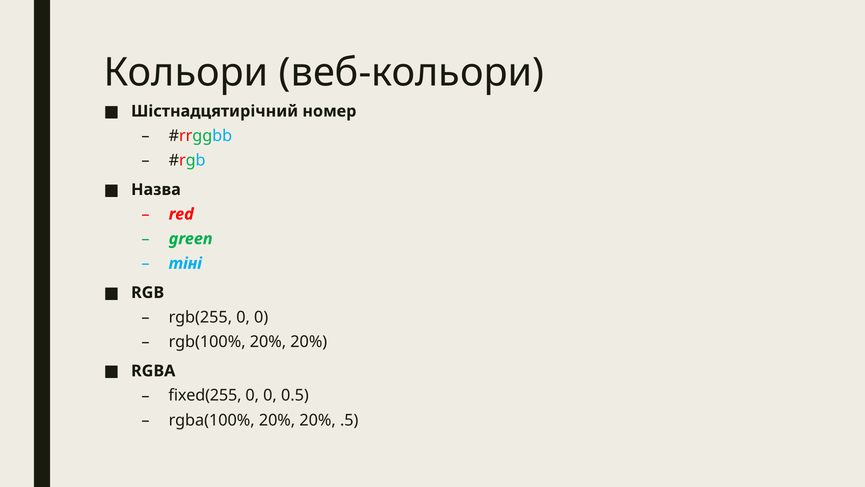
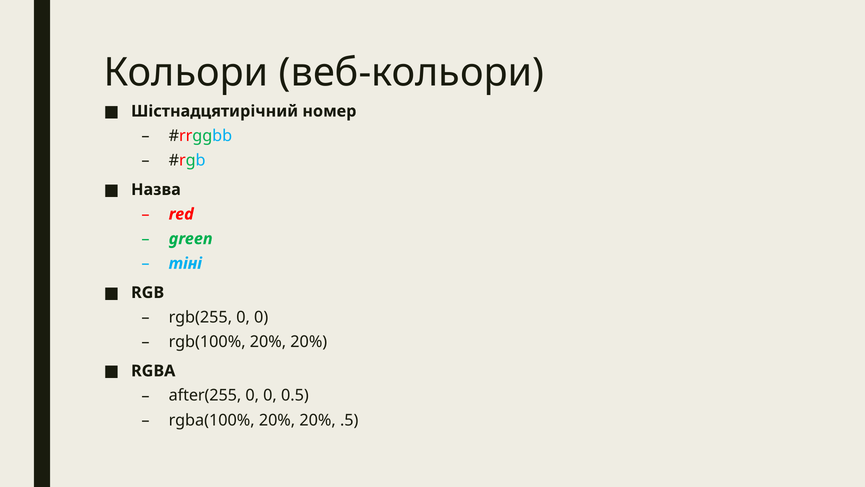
fixed(255: fixed(255 -> after(255
